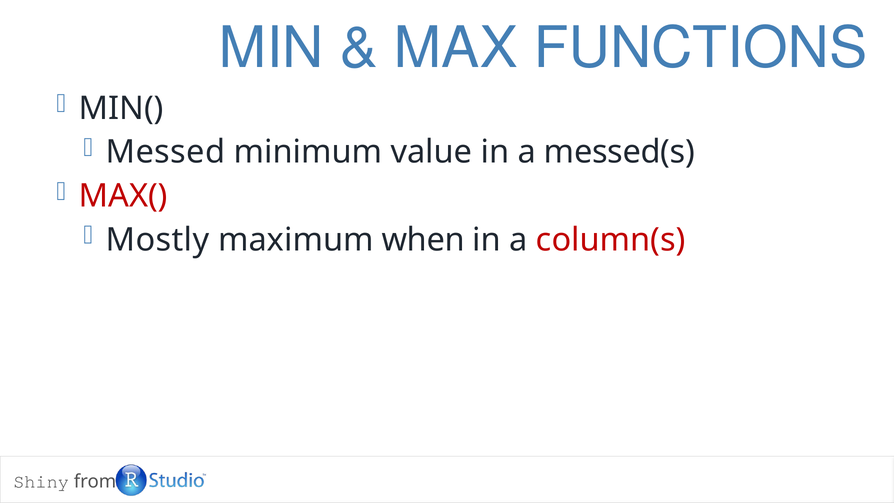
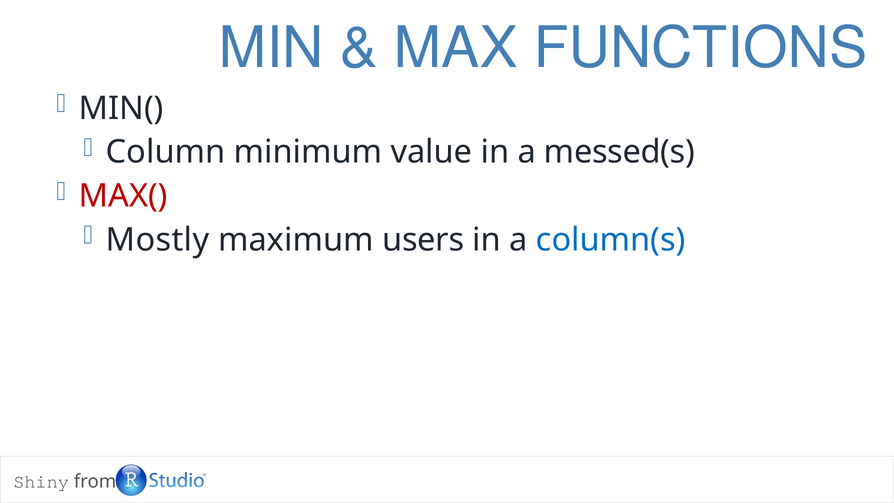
Messed: Messed -> Column
when: when -> users
column(s colour: red -> blue
